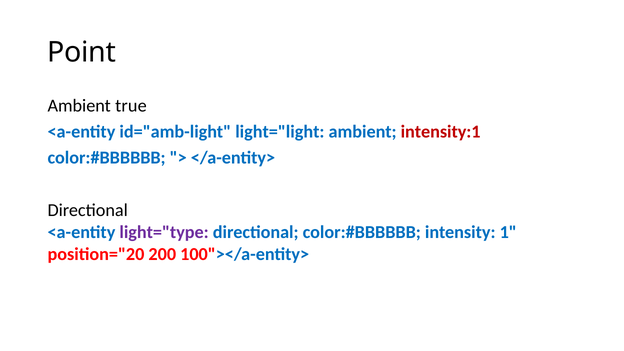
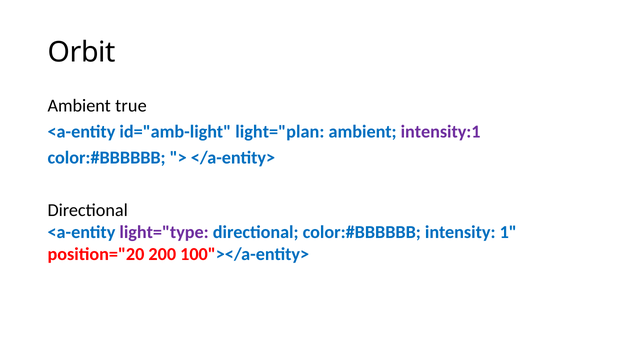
Point: Point -> Orbit
light="light: light="light -> light="plan
intensity:1 colour: red -> purple
